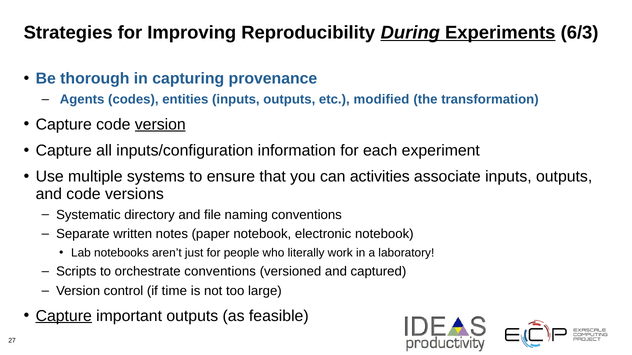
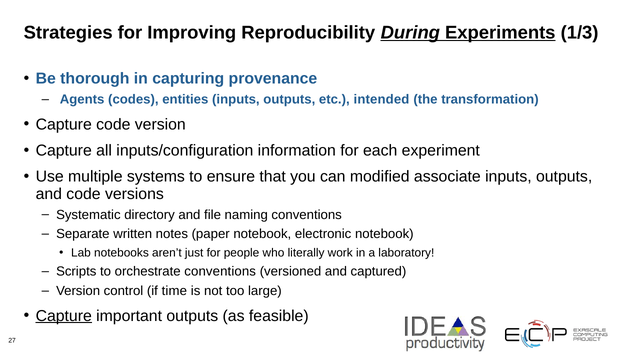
6/3: 6/3 -> 1/3
modified: modified -> intended
version at (160, 125) underline: present -> none
activities: activities -> modified
